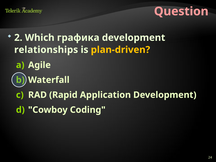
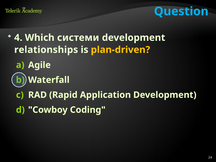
Question colour: pink -> light blue
2: 2 -> 4
графика: графика -> системи
